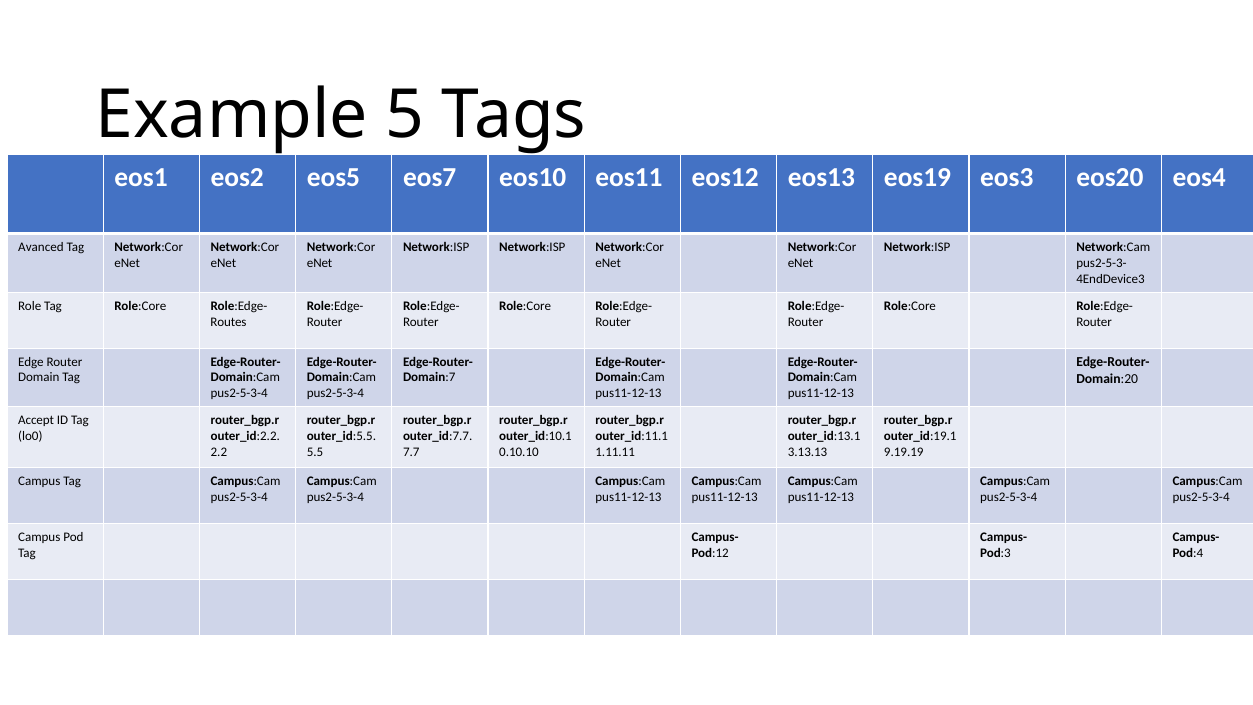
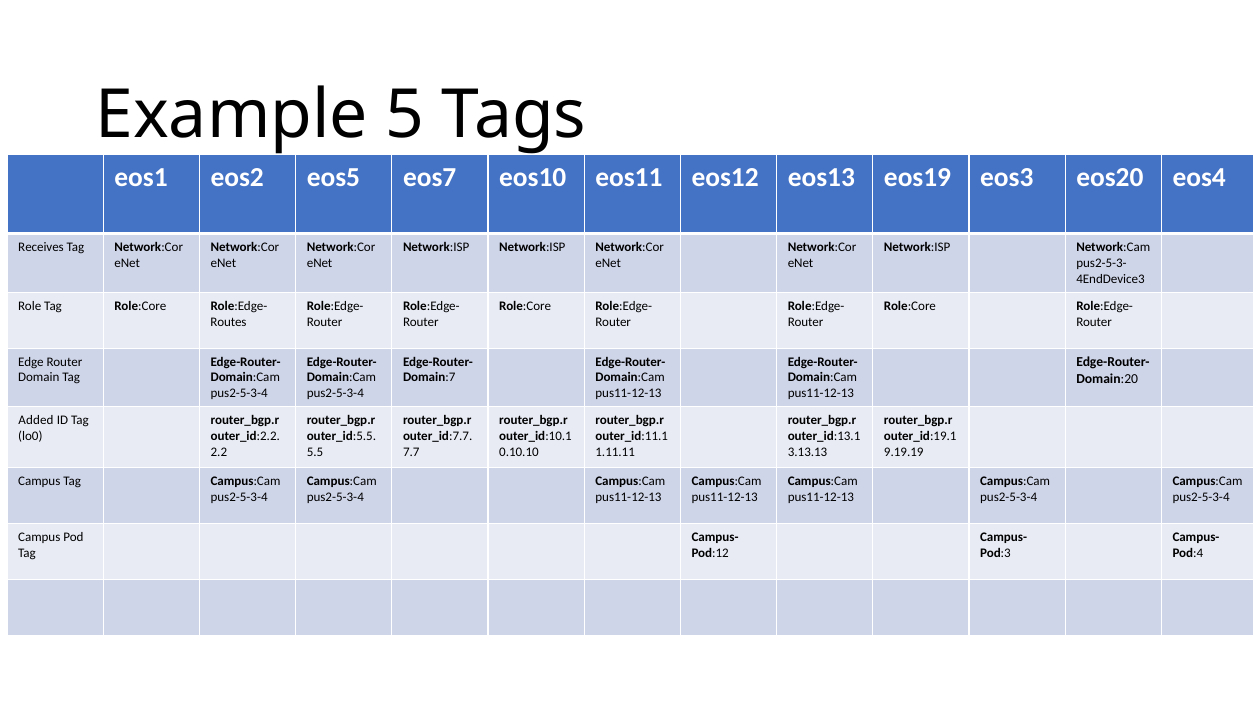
Avanced: Avanced -> Receives
Accept: Accept -> Added
